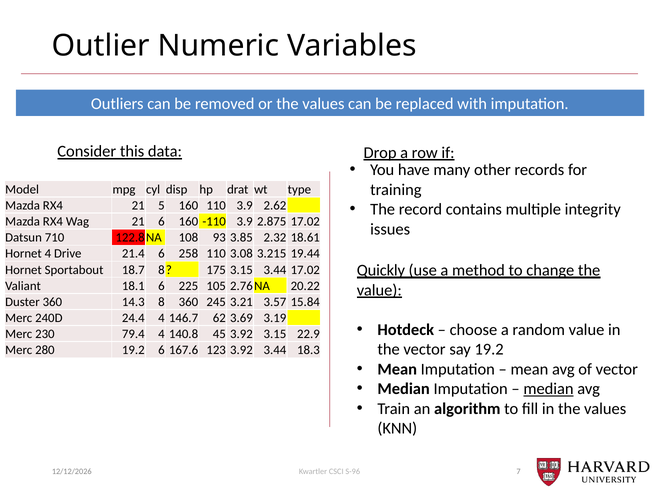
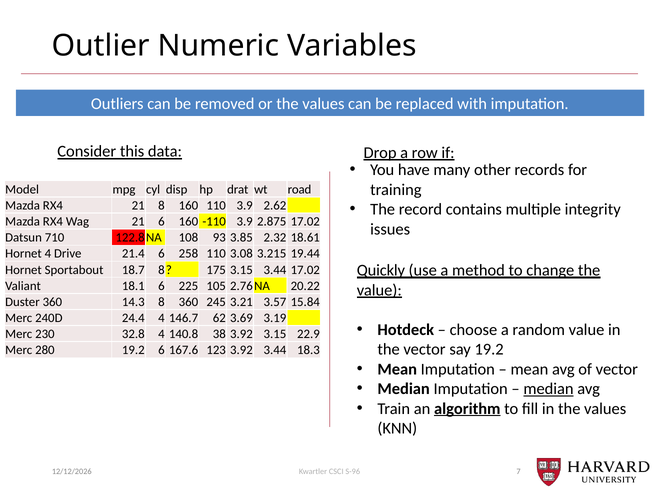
type: type -> road
21 5: 5 -> 8
79.4: 79.4 -> 32.8
45: 45 -> 38
algorithm underline: none -> present
